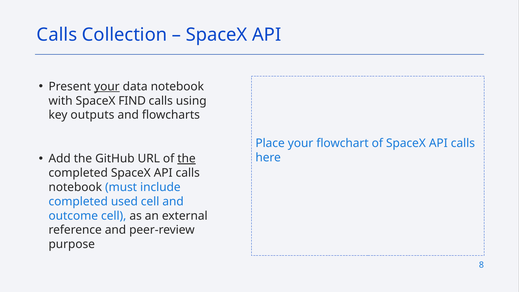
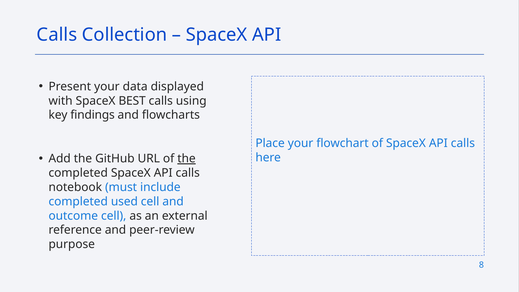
your at (107, 87) underline: present -> none
data notebook: notebook -> displayed
FIND: FIND -> BEST
outputs: outputs -> findings
